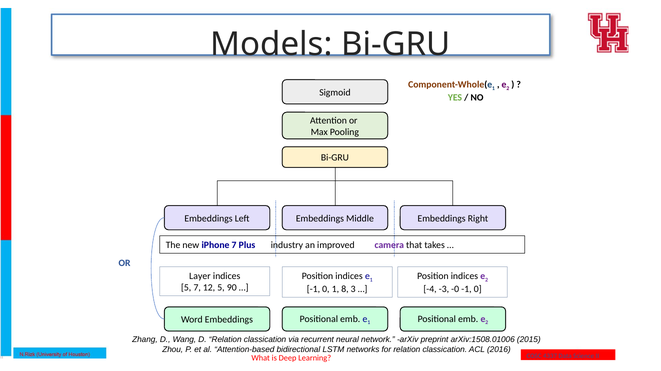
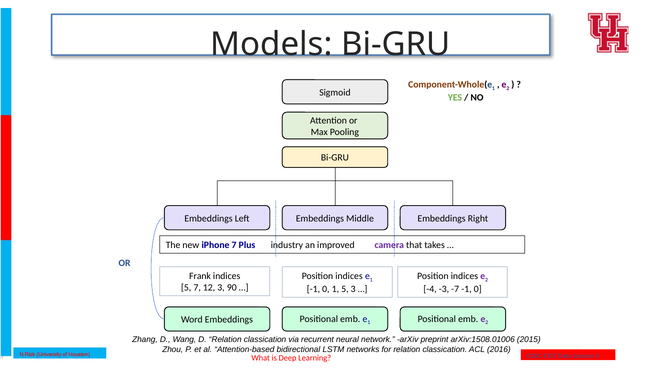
Layer: Layer -> Frank
12 5: 5 -> 3
1 8: 8 -> 5
-0: -0 -> -7
